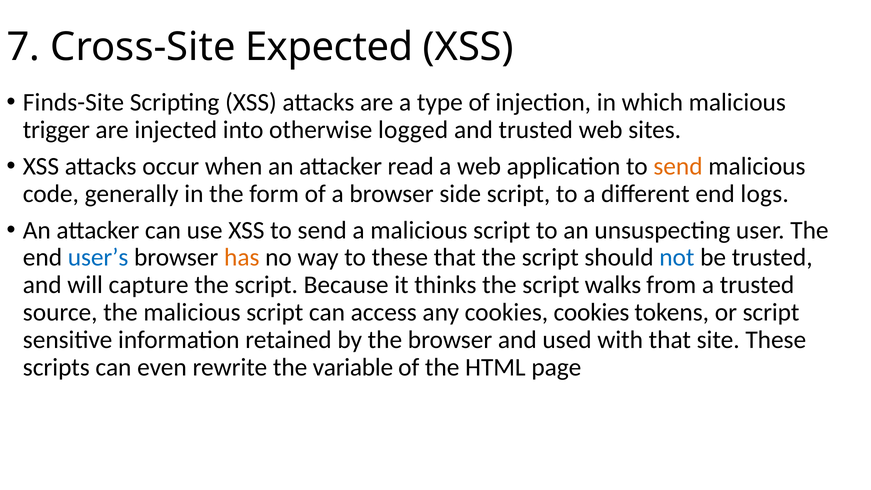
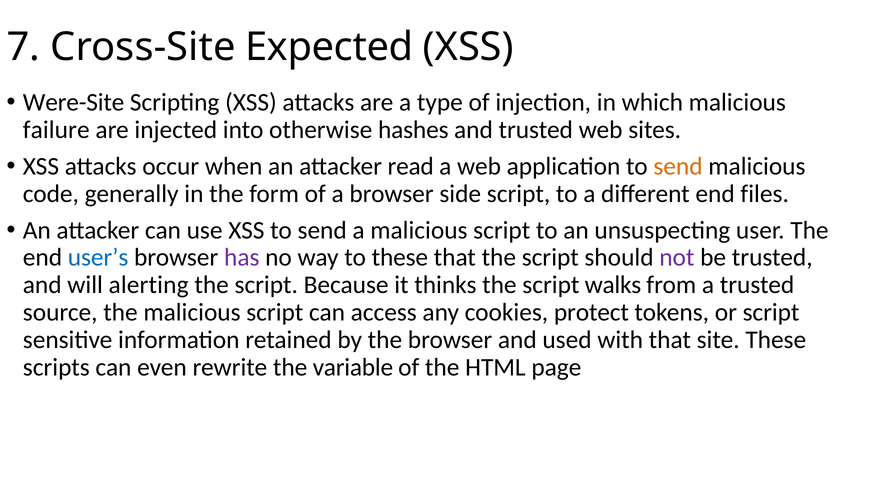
Finds-Site: Finds-Site -> Were-Site
trigger: trigger -> failure
logged: logged -> hashes
logs: logs -> files
has colour: orange -> purple
not colour: blue -> purple
capture: capture -> alerting
cookies cookies: cookies -> protect
